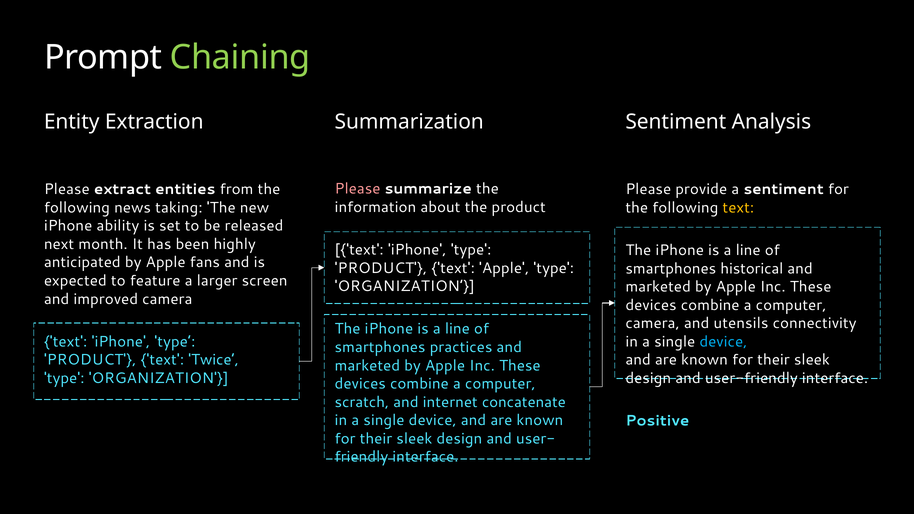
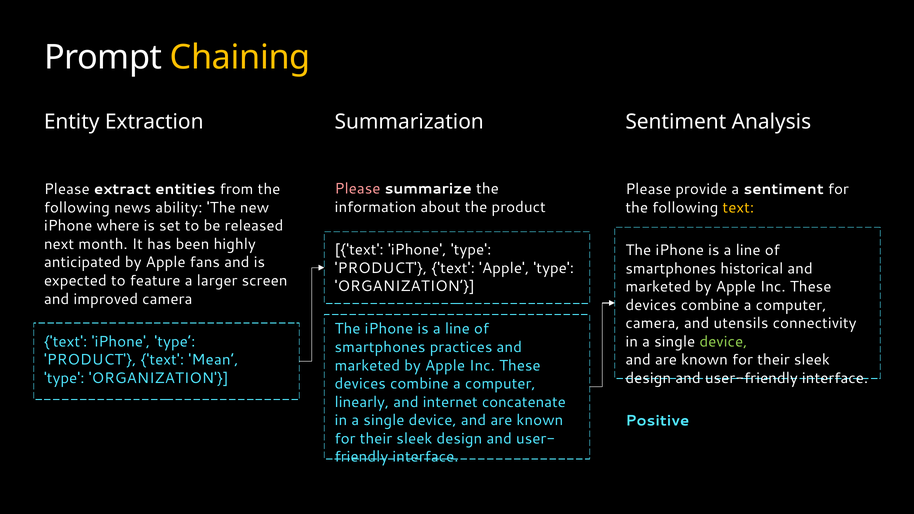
Chaining colour: light green -> yellow
taking: taking -> ability
ability: ability -> where
device at (723, 342) colour: light blue -> light green
Twice: Twice -> Mean
scratch: scratch -> linearly
